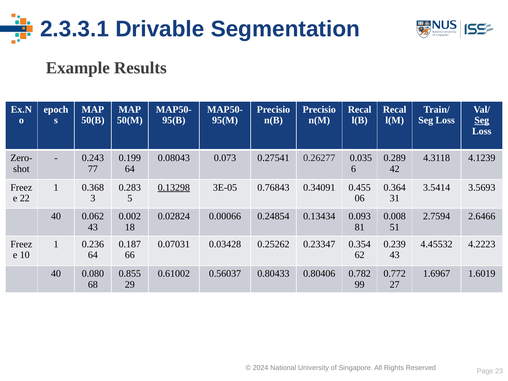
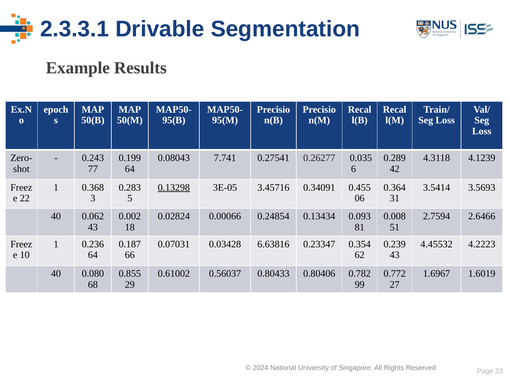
Seg at (482, 120) underline: present -> none
0.073: 0.073 -> 7.741
0.76843: 0.76843 -> 3.45716
0.25262: 0.25262 -> 6.63816
